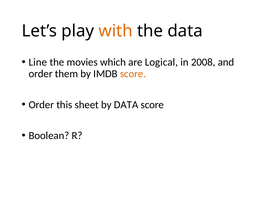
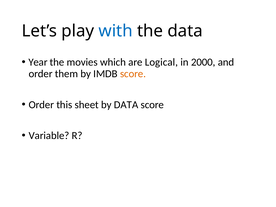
with colour: orange -> blue
Line: Line -> Year
2008: 2008 -> 2000
Boolean: Boolean -> Variable
